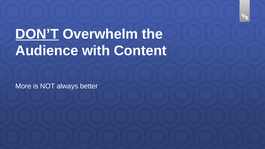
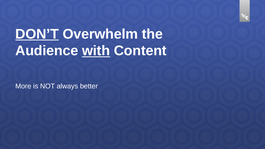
with underline: none -> present
